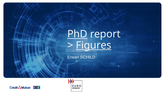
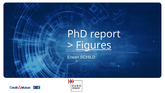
PhD underline: present -> none
